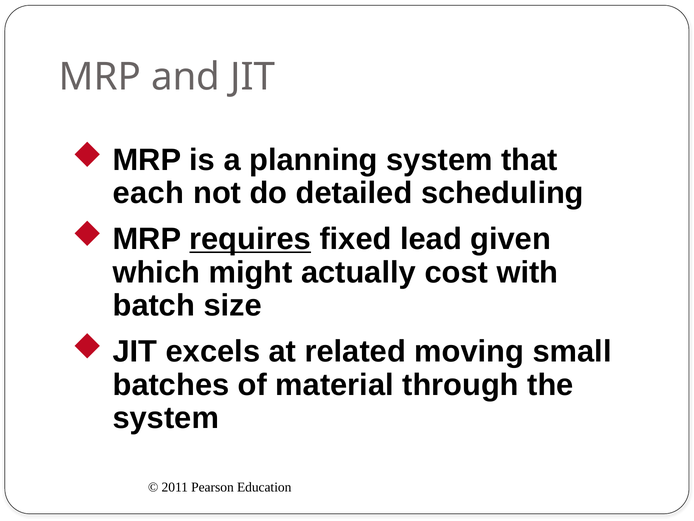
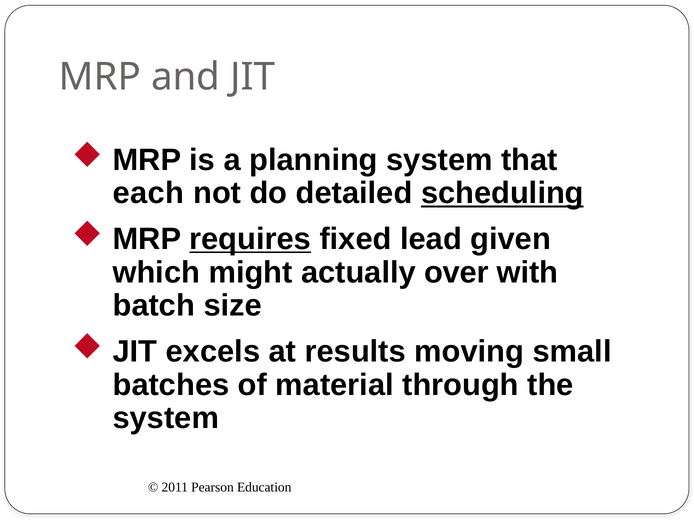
scheduling underline: none -> present
cost: cost -> over
related: related -> results
